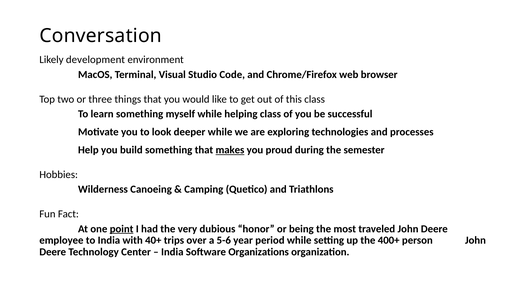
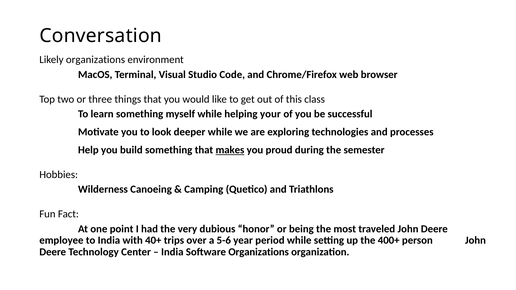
Likely development: development -> organizations
helping class: class -> your
point underline: present -> none
